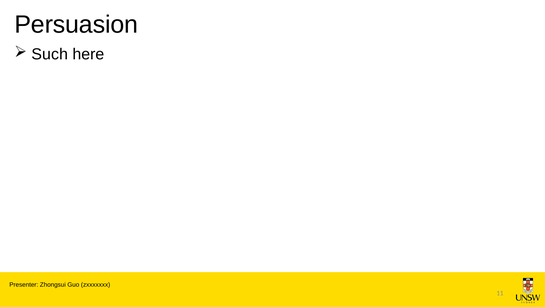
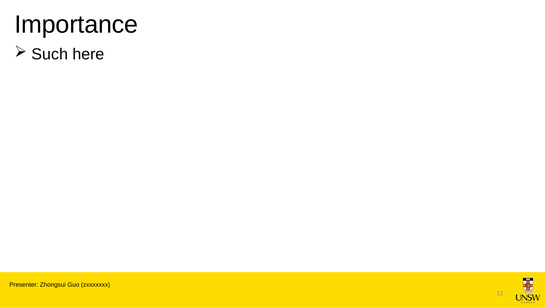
Persuasion: Persuasion -> Importance
